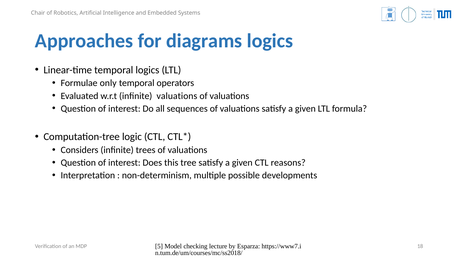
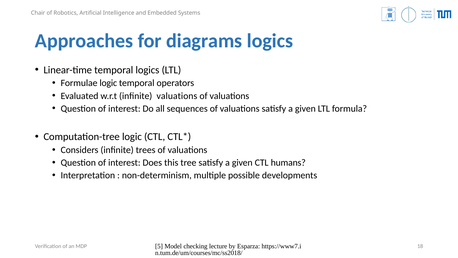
Formulae only: only -> logic
reasons: reasons -> humans
